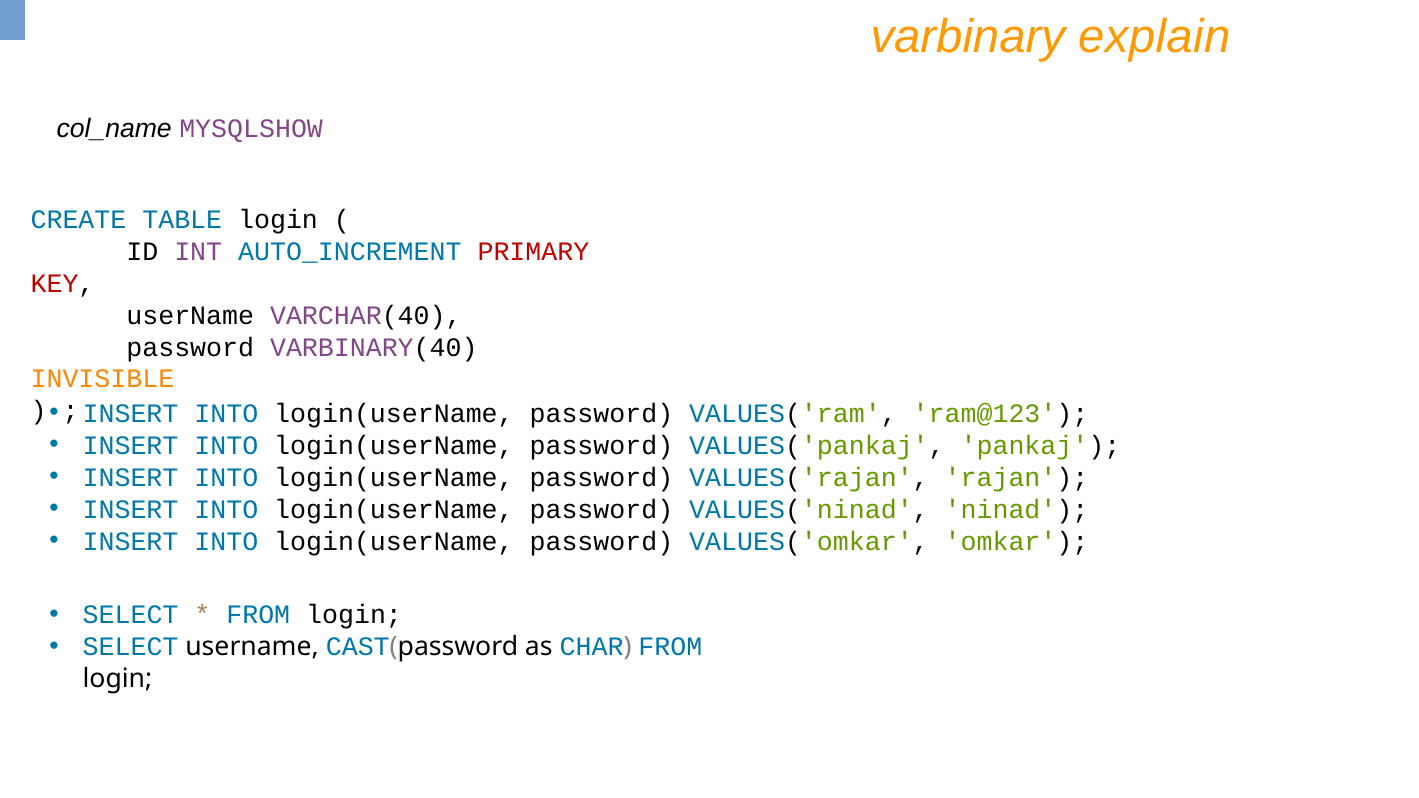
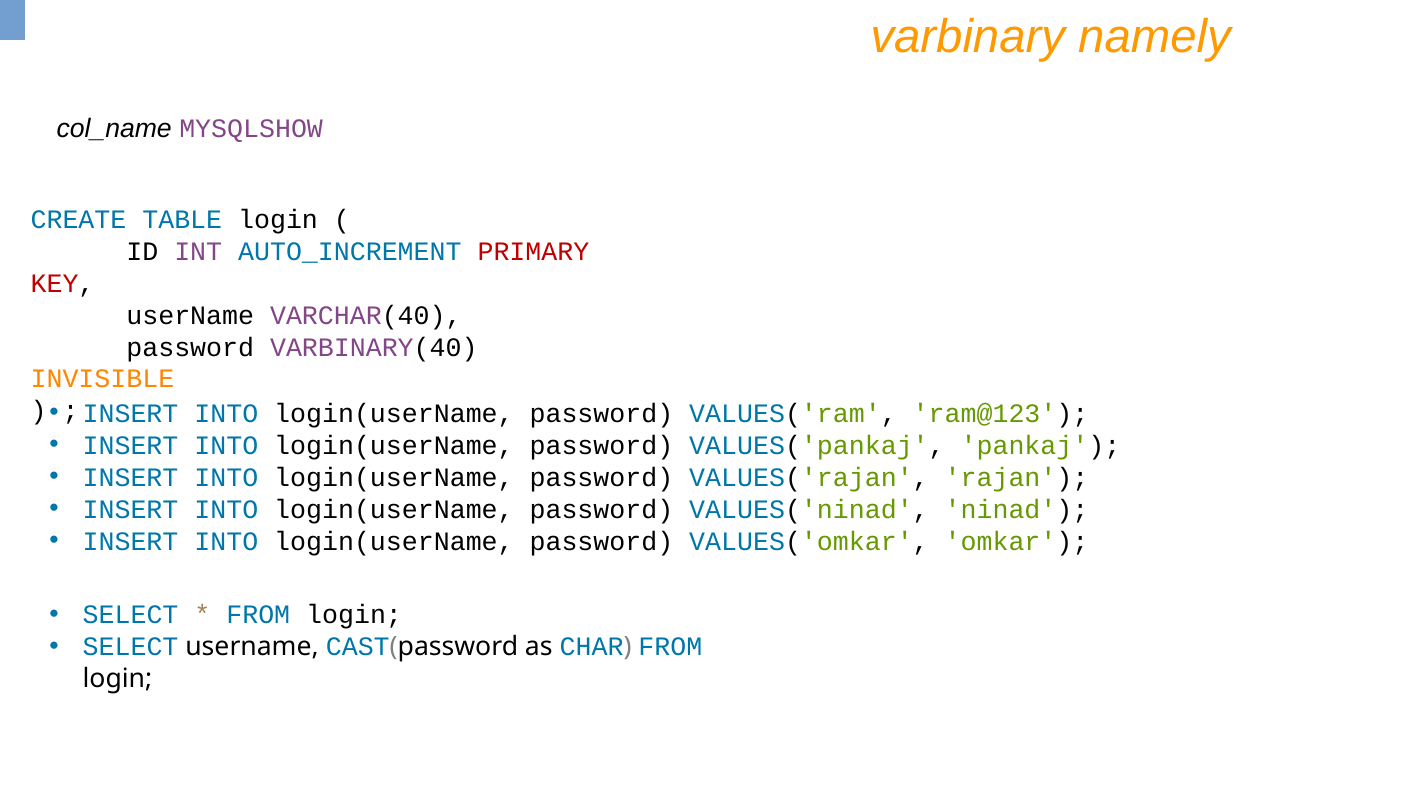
explain: explain -> namely
